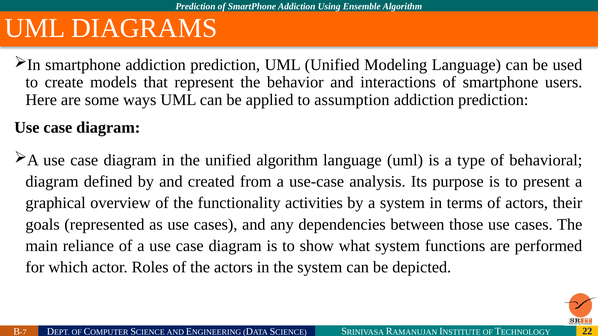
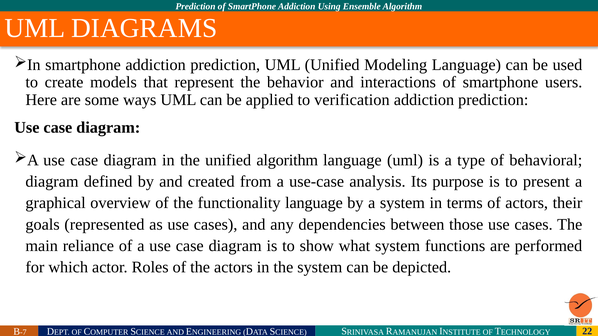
assumption: assumption -> verification
functionality activities: activities -> language
